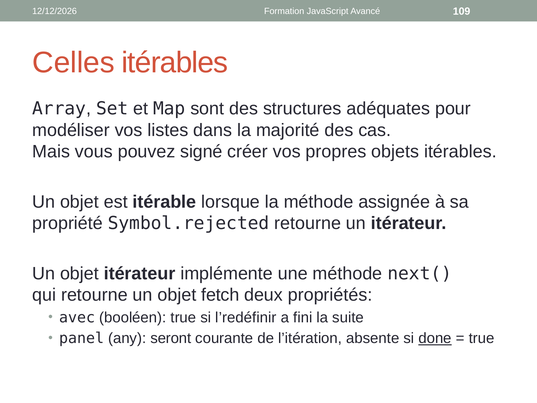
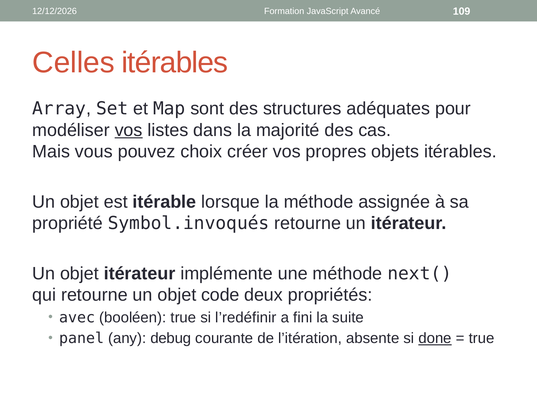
vos at (129, 130) underline: none -> present
signé: signé -> choix
Symbol.rejected: Symbol.rejected -> Symbol.invoqués
fetch: fetch -> code
seront: seront -> debug
